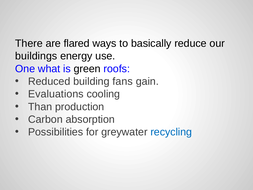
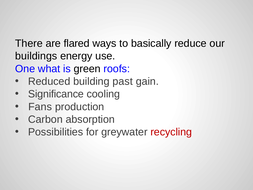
fans: fans -> past
Evaluations: Evaluations -> Significance
Than: Than -> Fans
recycling colour: blue -> red
